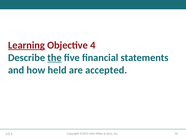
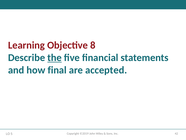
Learning underline: present -> none
4: 4 -> 8
held: held -> final
